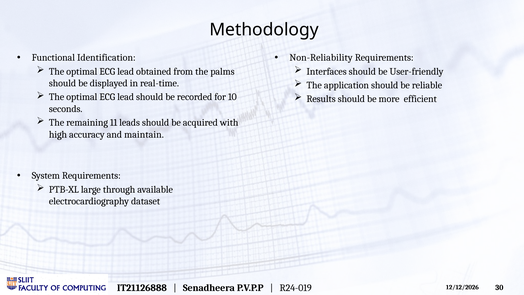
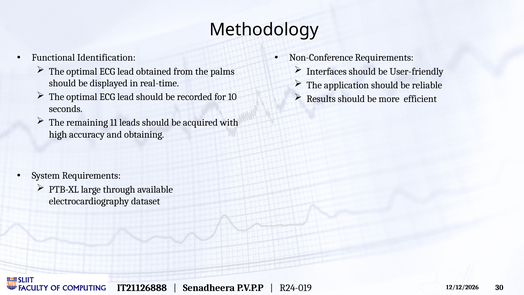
Non-Reliability: Non-Reliability -> Non-Conference
maintain: maintain -> obtaining
